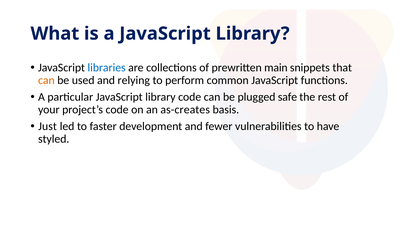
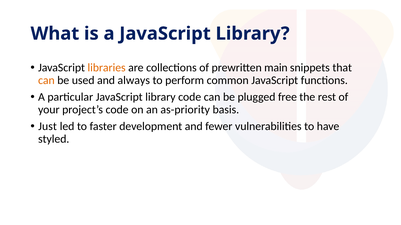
libraries colour: blue -> orange
relying: relying -> always
safe: safe -> free
as-creates: as-creates -> as-priority
